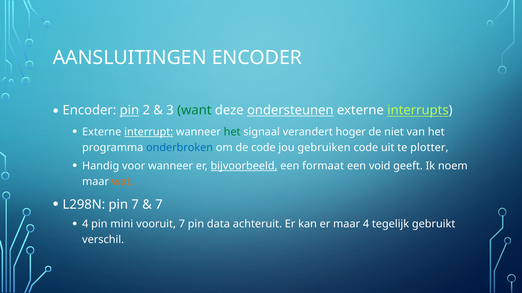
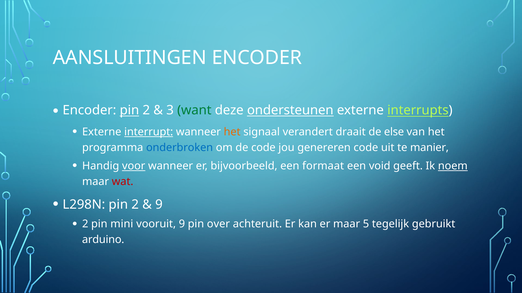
het at (232, 132) colour: green -> orange
hoger: hoger -> draait
niet: niet -> else
gebruiken: gebruiken -> genereren
plotter: plotter -> manier
voor underline: none -> present
bijvoorbeeld underline: present -> none
noem underline: none -> present
wat colour: orange -> red
L298N pin 7: 7 -> 2
7 at (159, 205): 7 -> 9
4 at (85, 225): 4 -> 2
vooruit 7: 7 -> 9
data: data -> over
maar 4: 4 -> 5
verschil: verschil -> arduino
